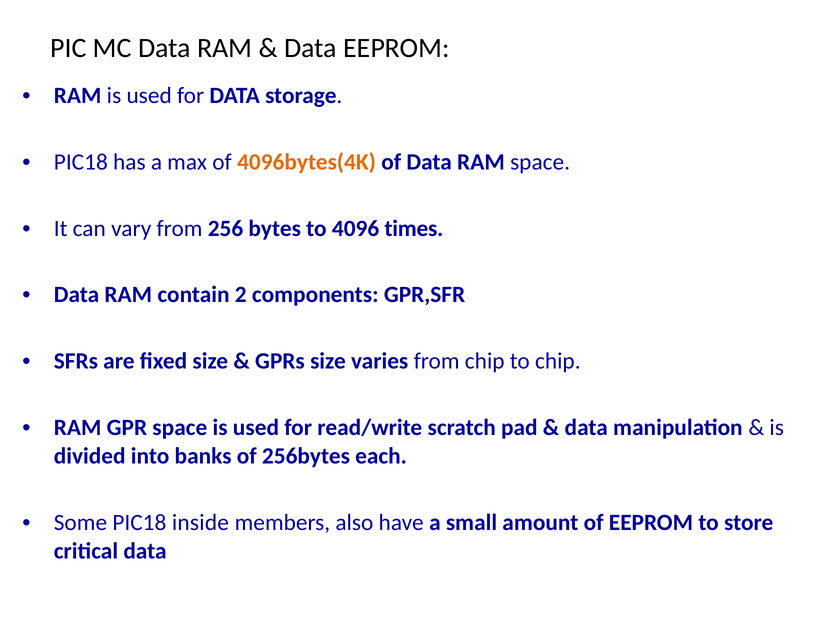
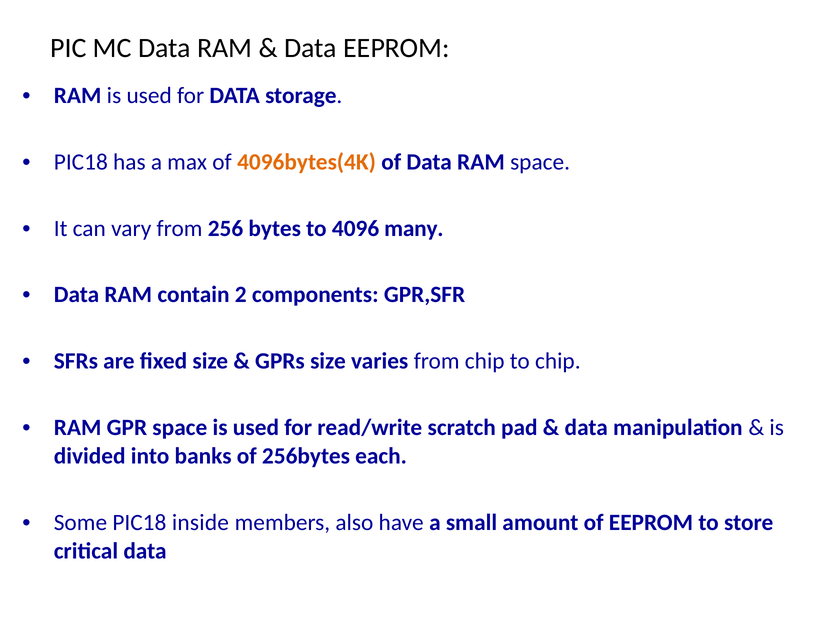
times: times -> many
